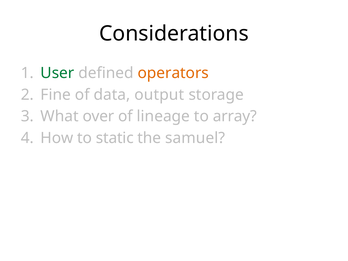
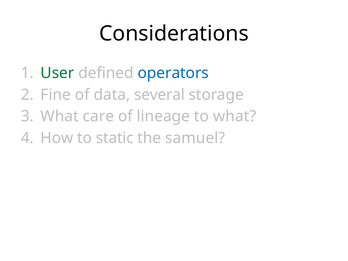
operators colour: orange -> blue
output: output -> several
over: over -> care
to array: array -> what
